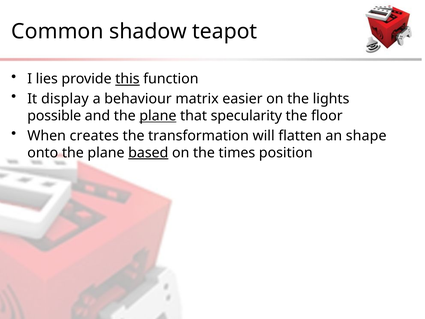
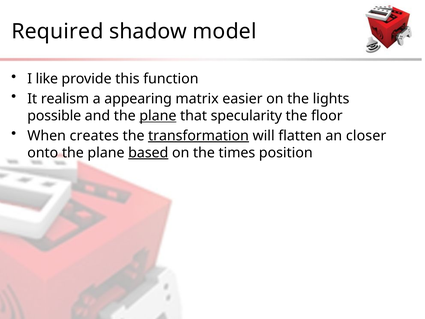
Common: Common -> Required
teapot: teapot -> model
lies: lies -> like
this underline: present -> none
display: display -> realism
behaviour: behaviour -> appearing
transformation underline: none -> present
shape: shape -> closer
